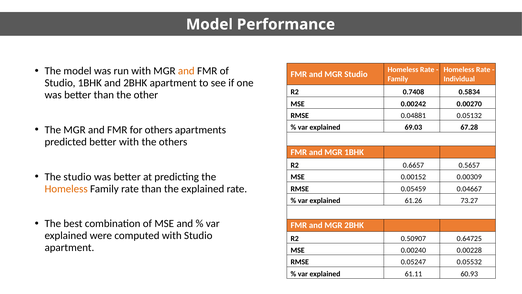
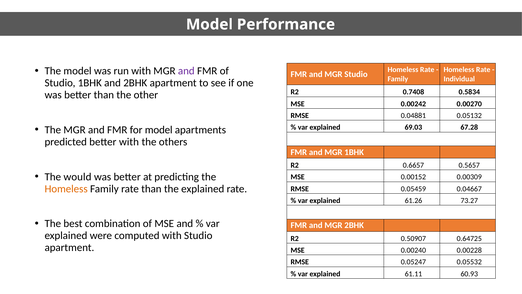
and at (186, 71) colour: orange -> purple
for others: others -> model
The studio: studio -> would
